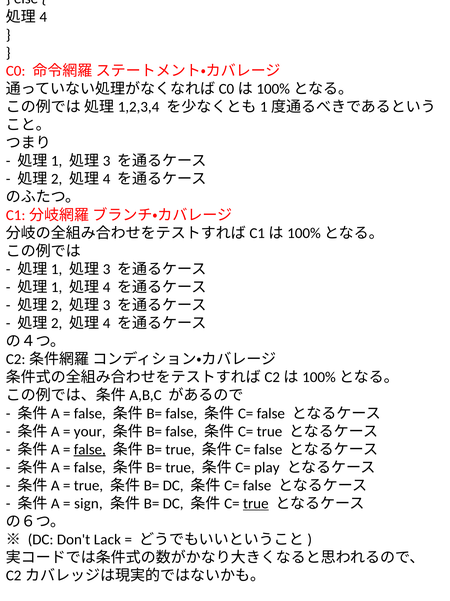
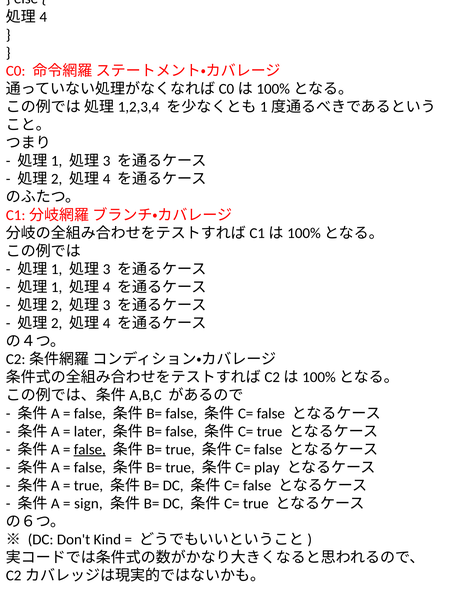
your: your -> later
true at (256, 503) underline: present -> none
Lack: Lack -> Kind
